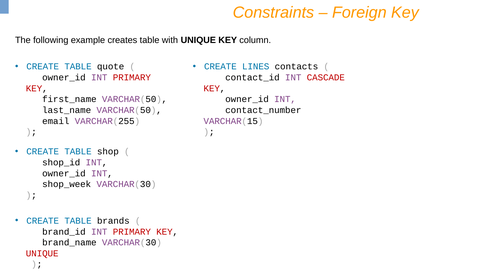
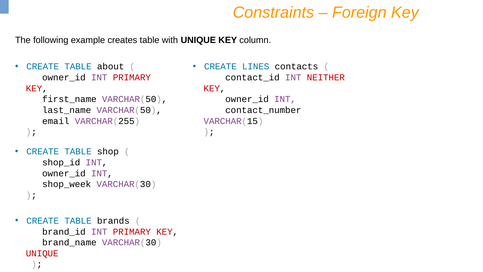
quote: quote -> about
CASCADE: CASCADE -> NEITHER
